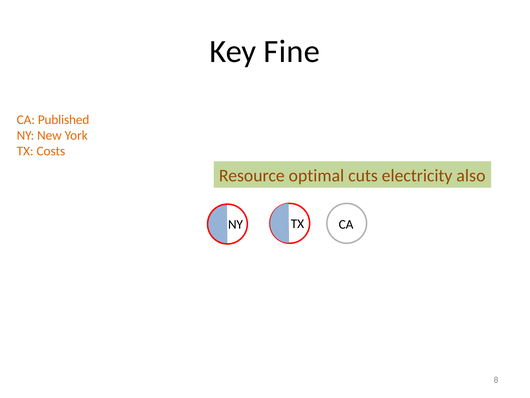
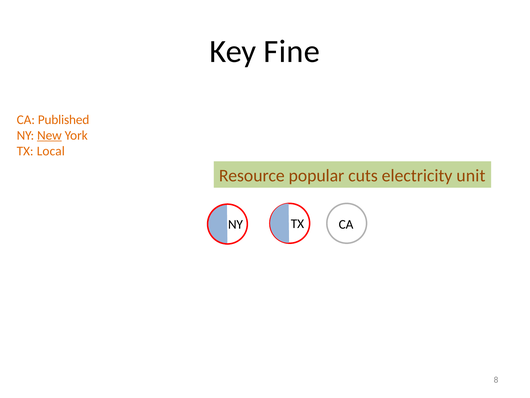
New underline: none -> present
Costs: Costs -> Local
optimal: optimal -> popular
also: also -> unit
